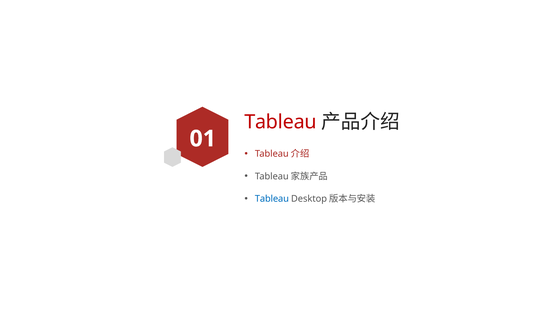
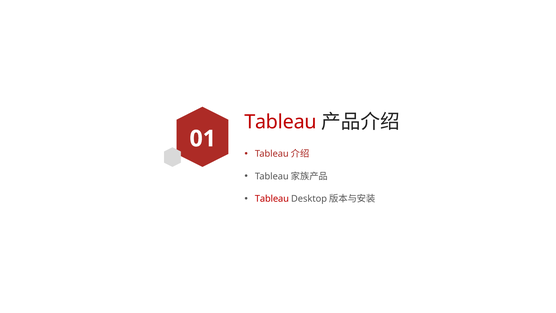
Tableau at (272, 199) colour: blue -> red
